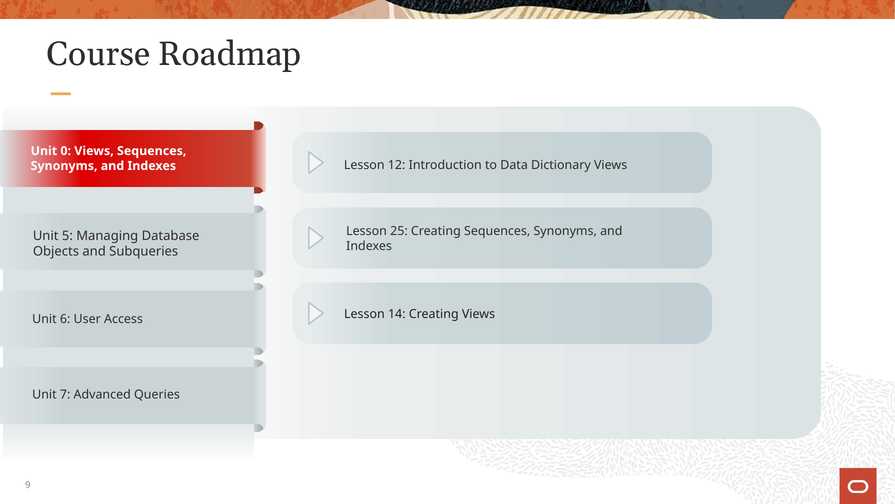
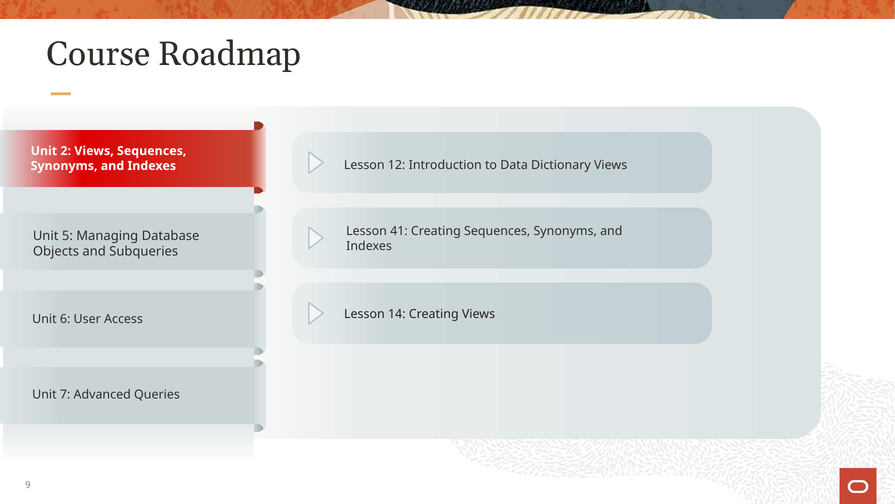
0: 0 -> 2
25: 25 -> 41
